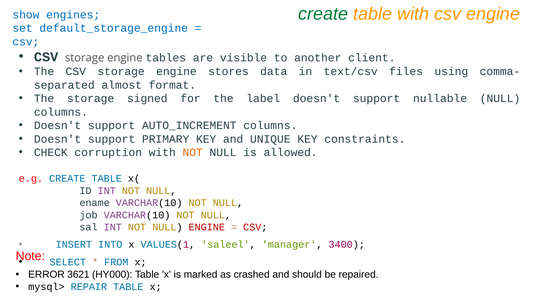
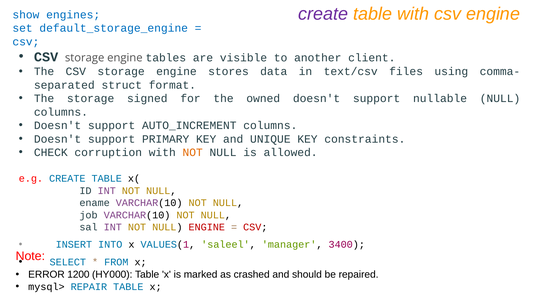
create at (323, 14) colour: green -> purple
almost: almost -> struct
label: label -> owned
3621: 3621 -> 1200
